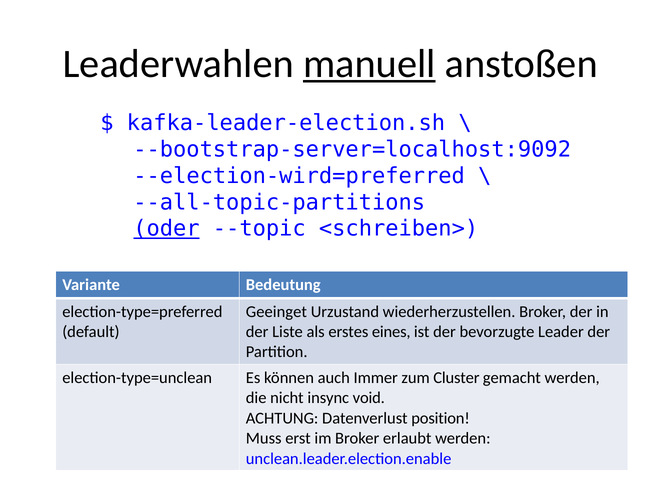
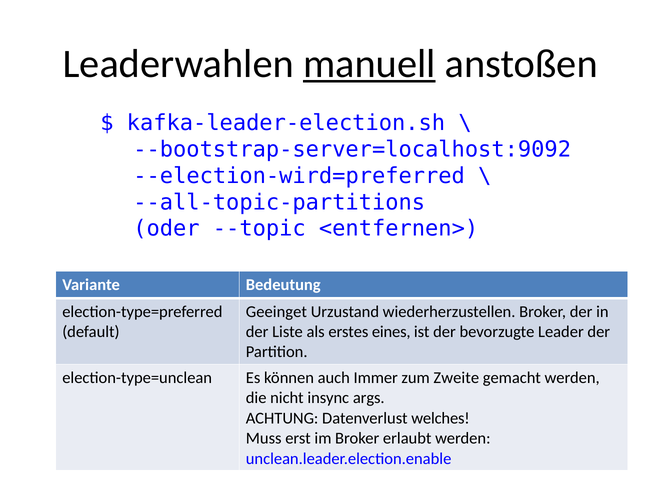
oder underline: present -> none
<schreiben>: <schreiben> -> <entfernen>
Cluster: Cluster -> Zweite
void: void -> args
position: position -> welches
